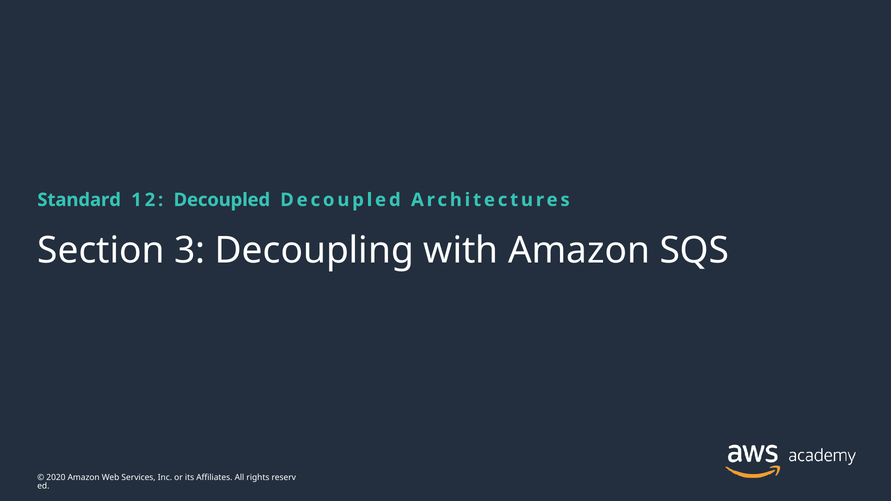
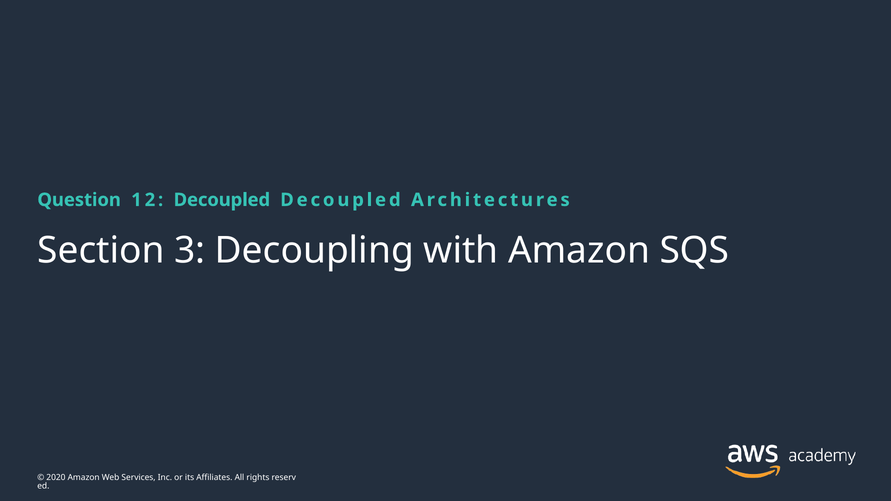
Standard: Standard -> Question
